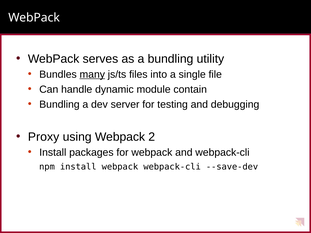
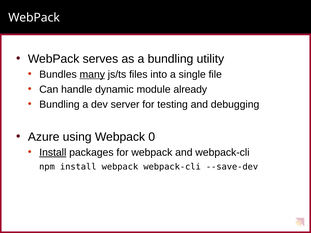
contain: contain -> already
Proxy: Proxy -> Azure
2: 2 -> 0
Install at (53, 153) underline: none -> present
